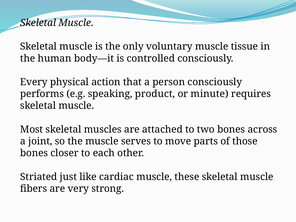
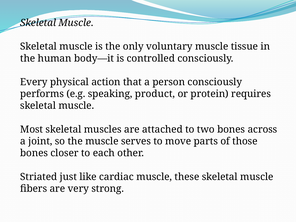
minute: minute -> protein
